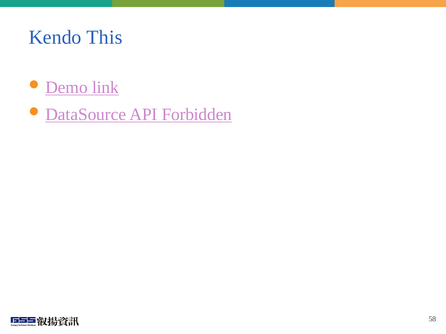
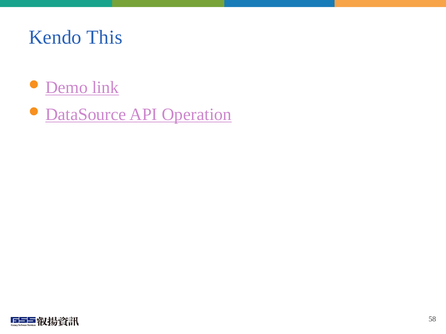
Forbidden: Forbidden -> Operation
